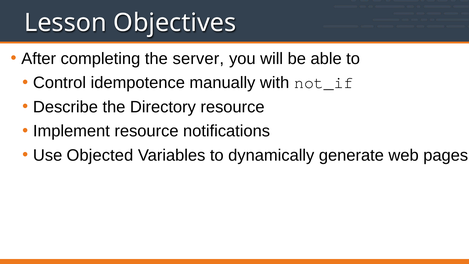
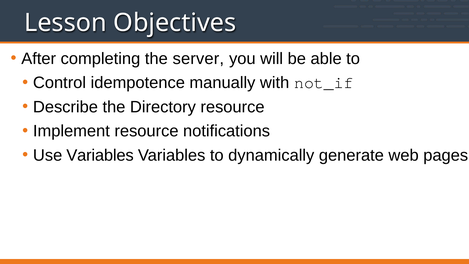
Use Objected: Objected -> Variables
